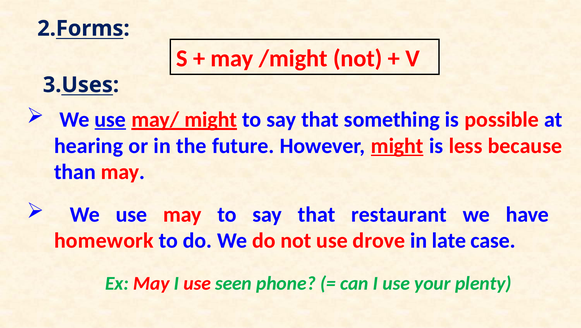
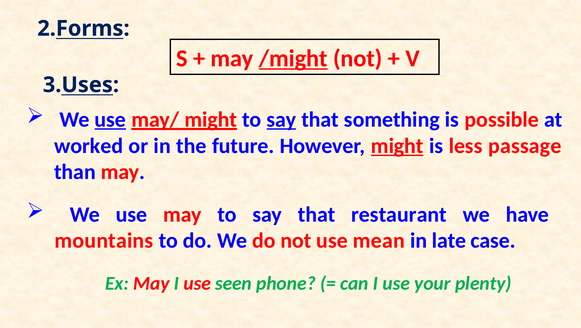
/might underline: none -> present
say at (281, 119) underline: none -> present
hearing: hearing -> worked
because: because -> passage
homework: homework -> mountains
drove: drove -> mean
